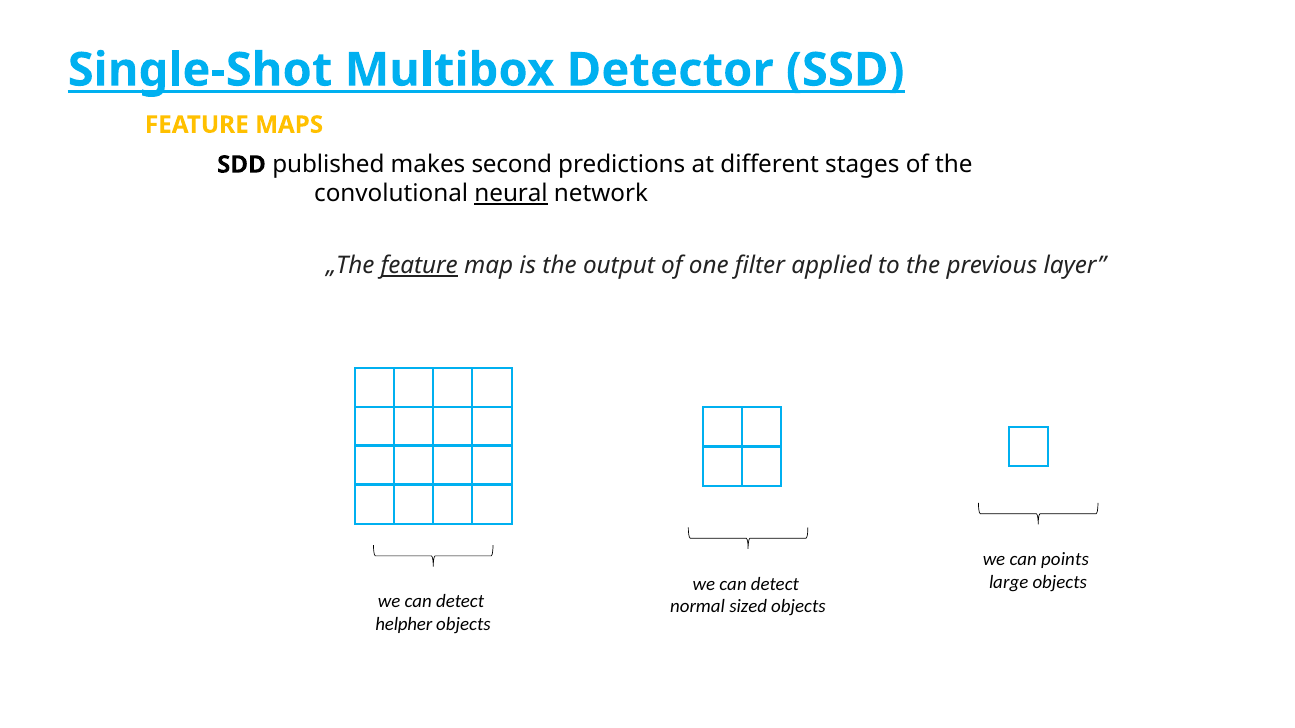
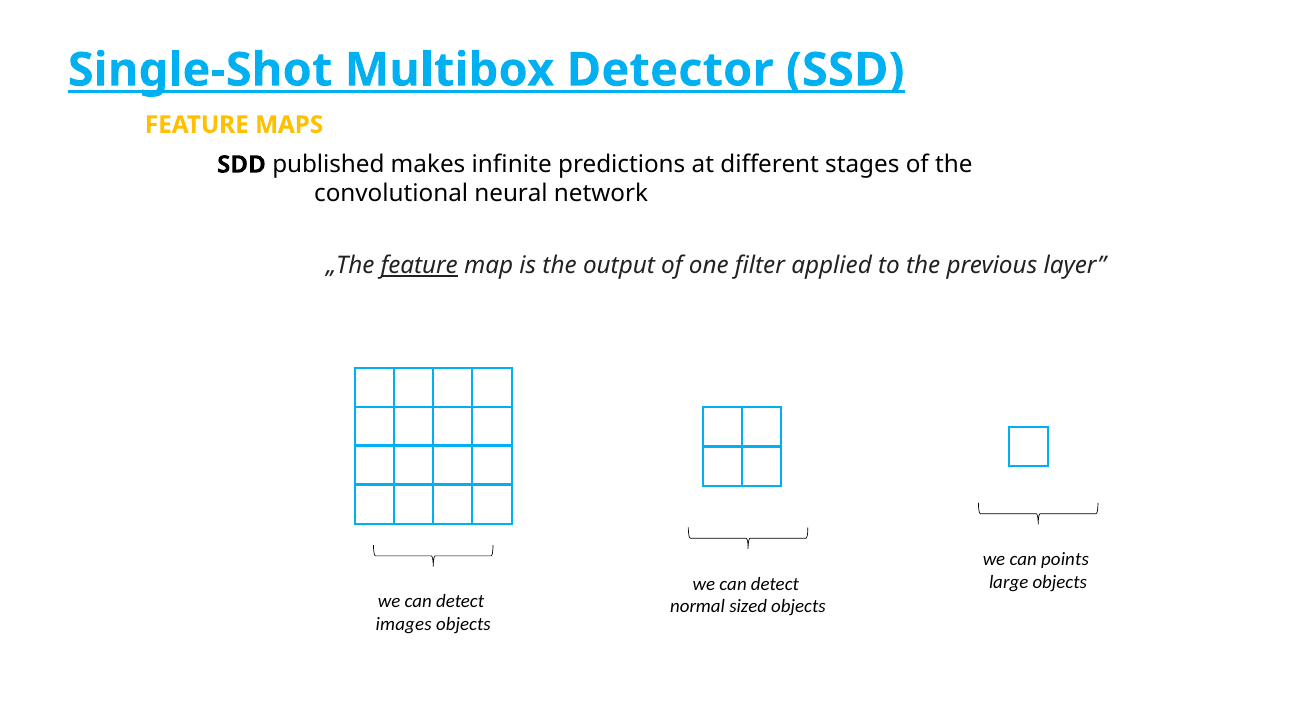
second: second -> infinite
neural underline: present -> none
helpher: helpher -> images
